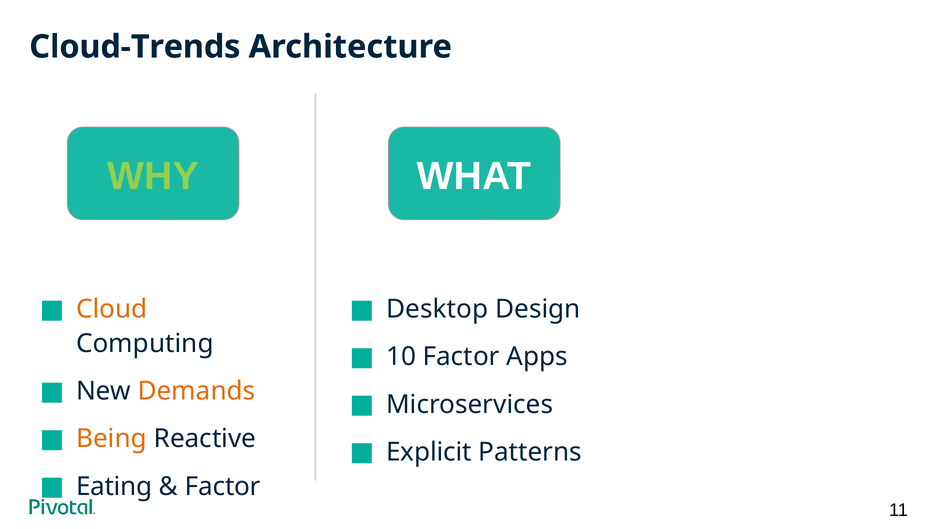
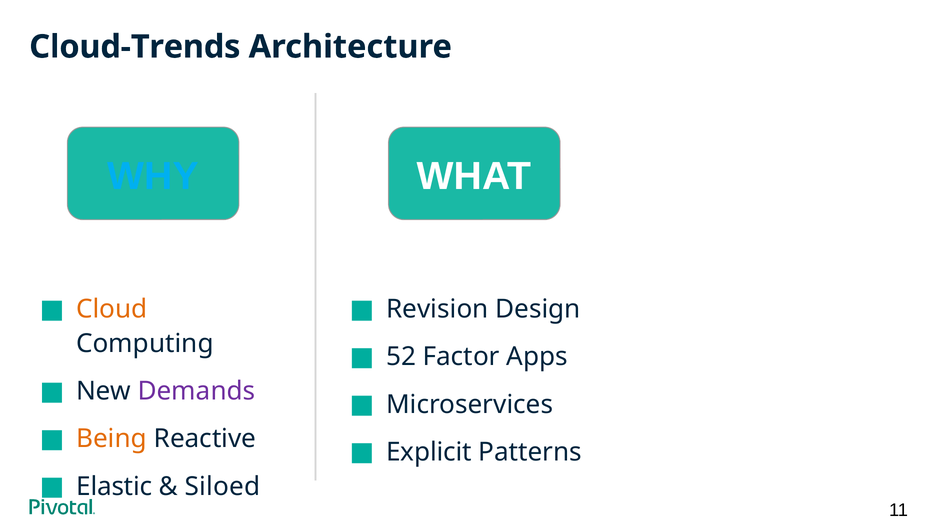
WHY colour: light green -> light blue
Desktop: Desktop -> Revision
10: 10 -> 52
Demands colour: orange -> purple
Eating: Eating -> Elastic
Factor at (223, 486): Factor -> Siloed
